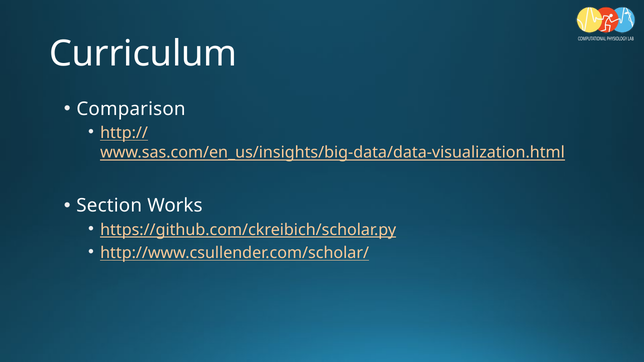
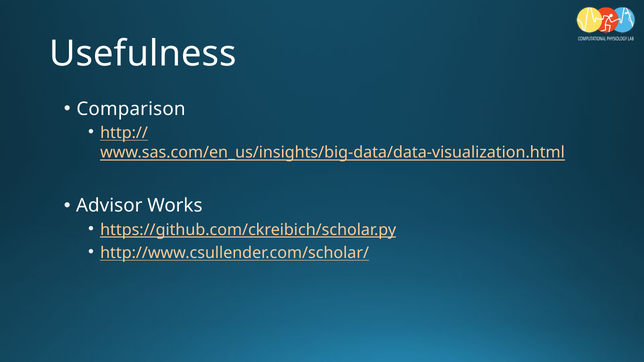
Curriculum: Curriculum -> Usefulness
Section: Section -> Advisor
